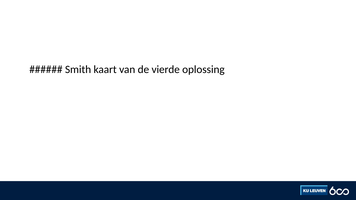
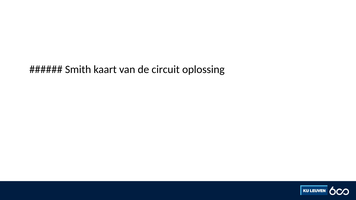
vierde: vierde -> circuit
